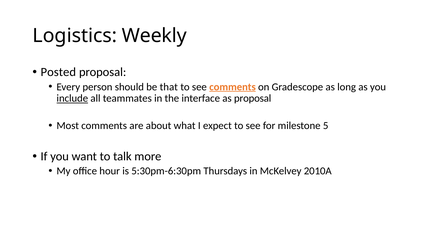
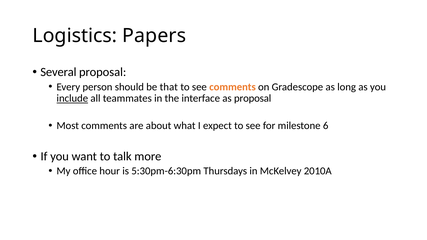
Weekly: Weekly -> Papers
Posted: Posted -> Several
comments at (233, 87) underline: present -> none
5: 5 -> 6
